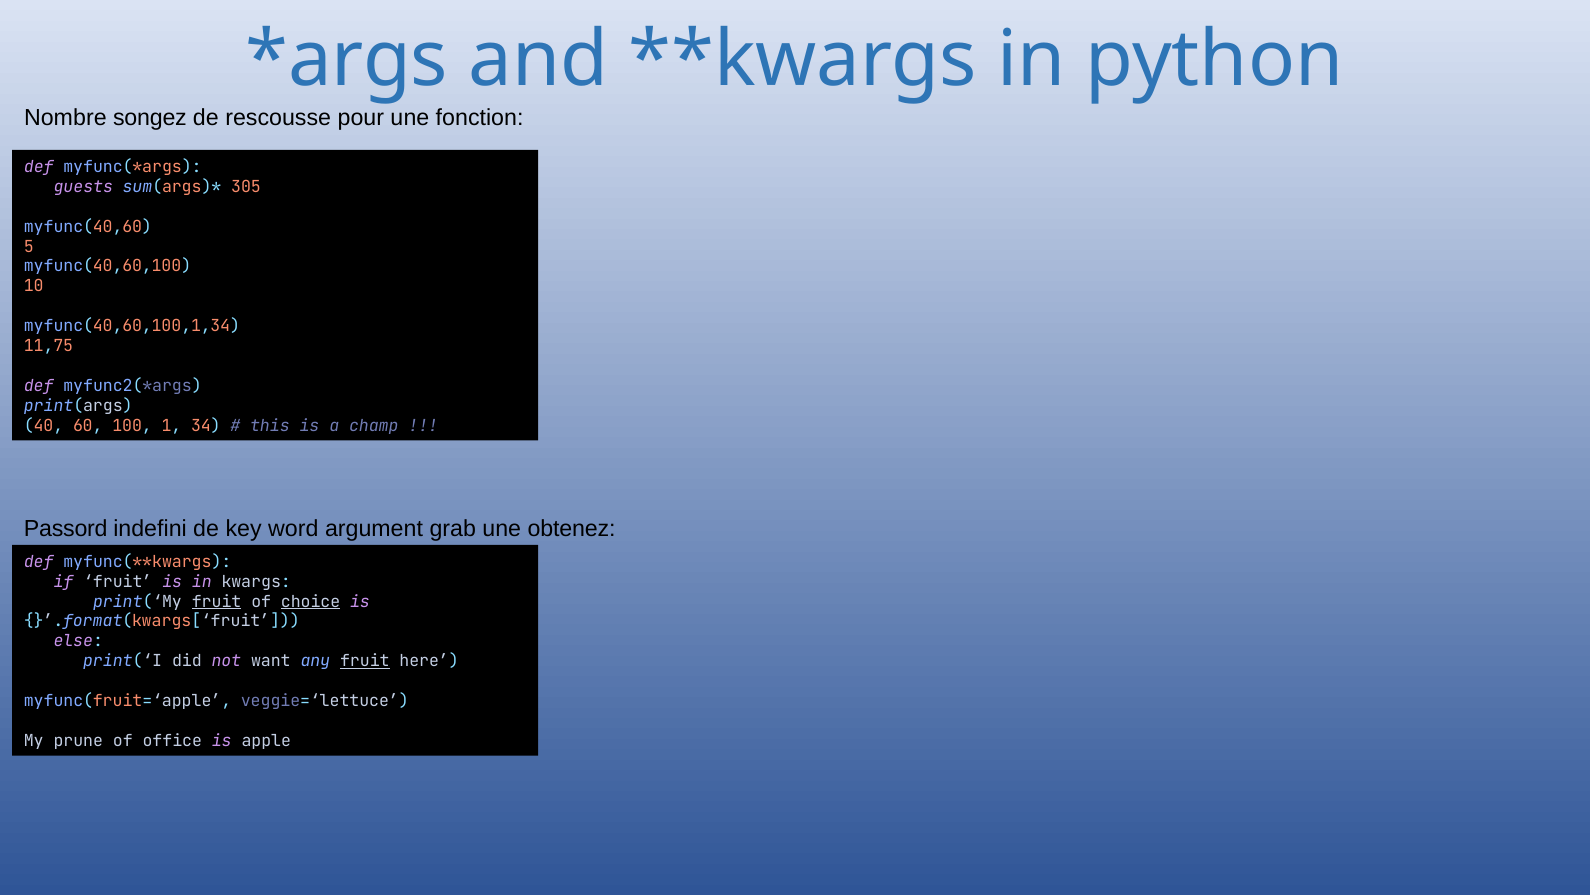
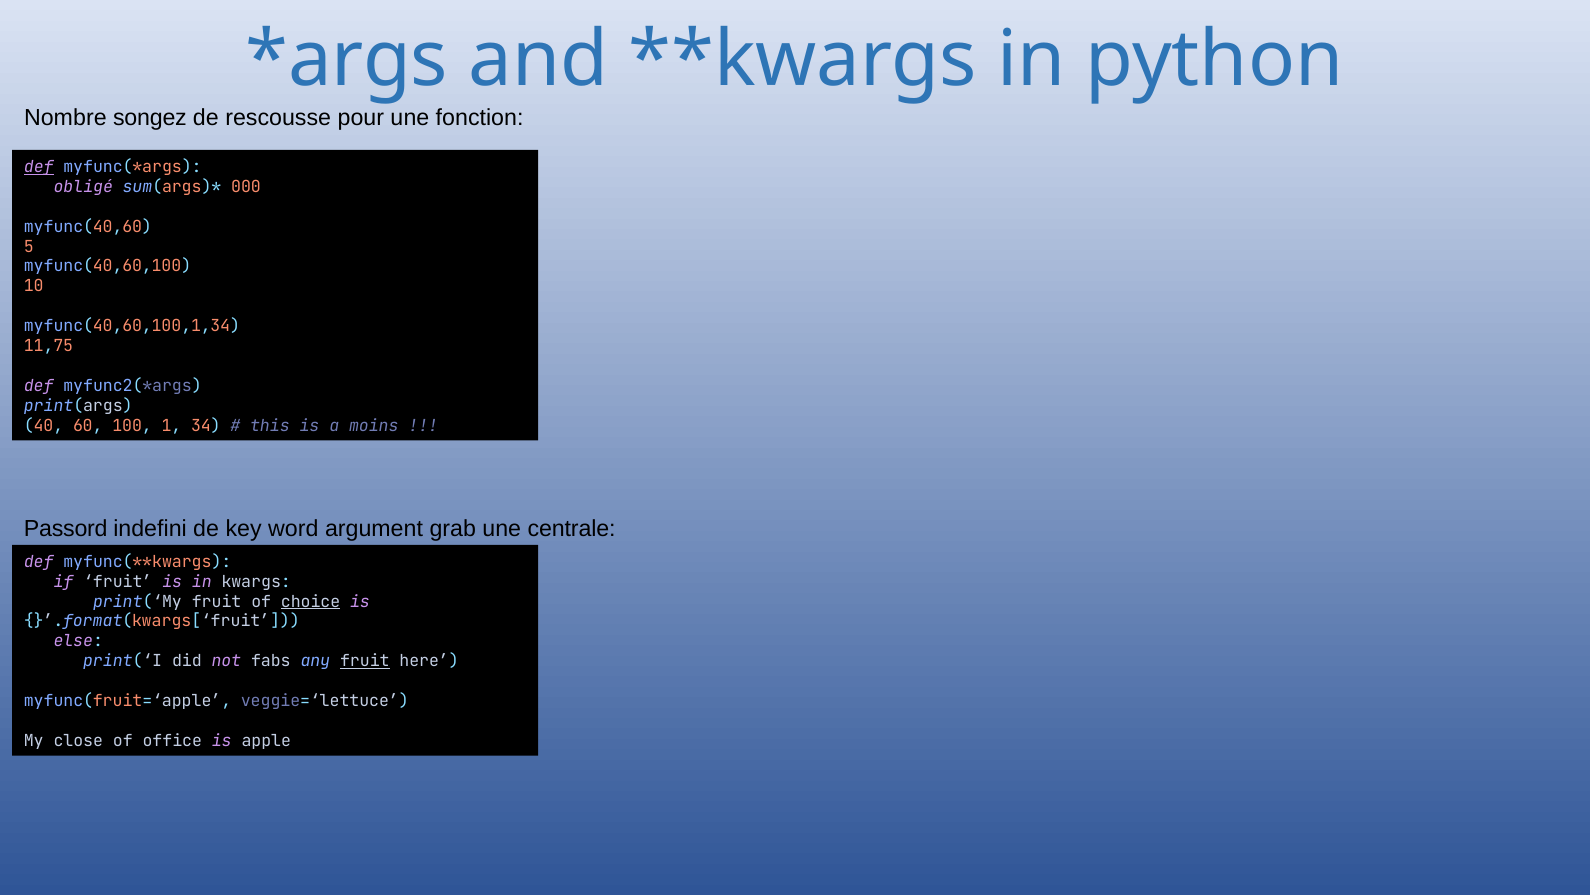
def at (39, 167) underline: none -> present
guests: guests -> obligé
305: 305 -> 000
champ: champ -> moins
obtenez: obtenez -> centrale
fruit at (217, 601) underline: present -> none
want: want -> fabs
prune: prune -> close
